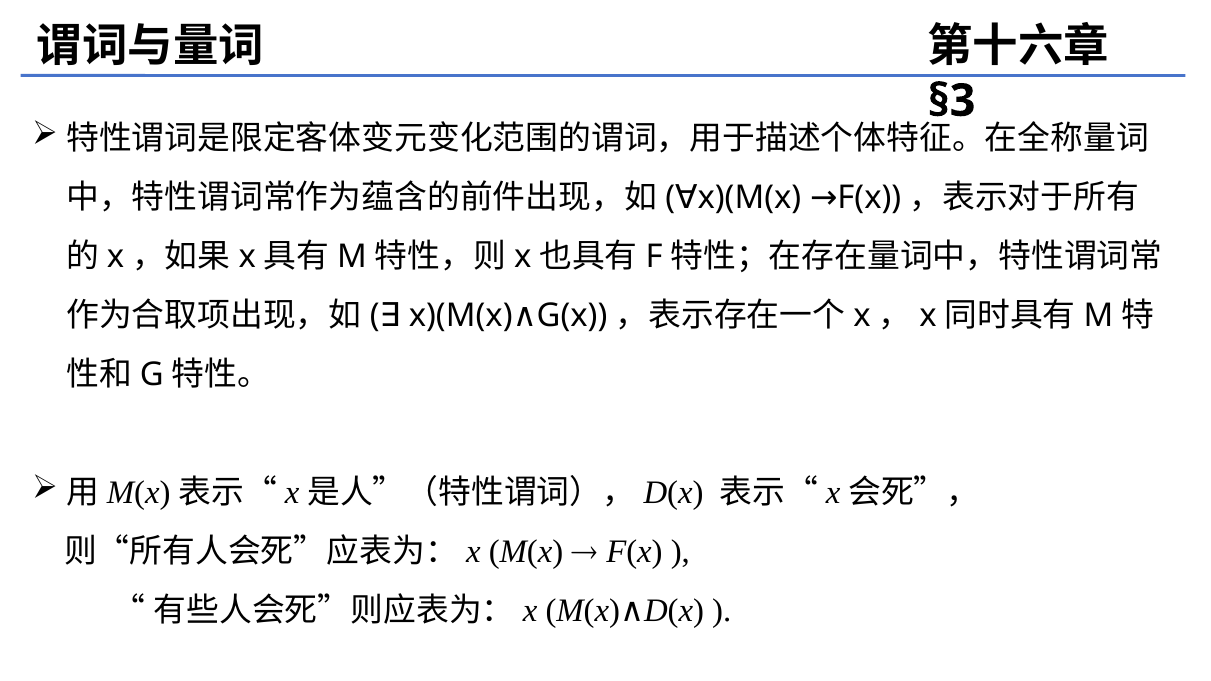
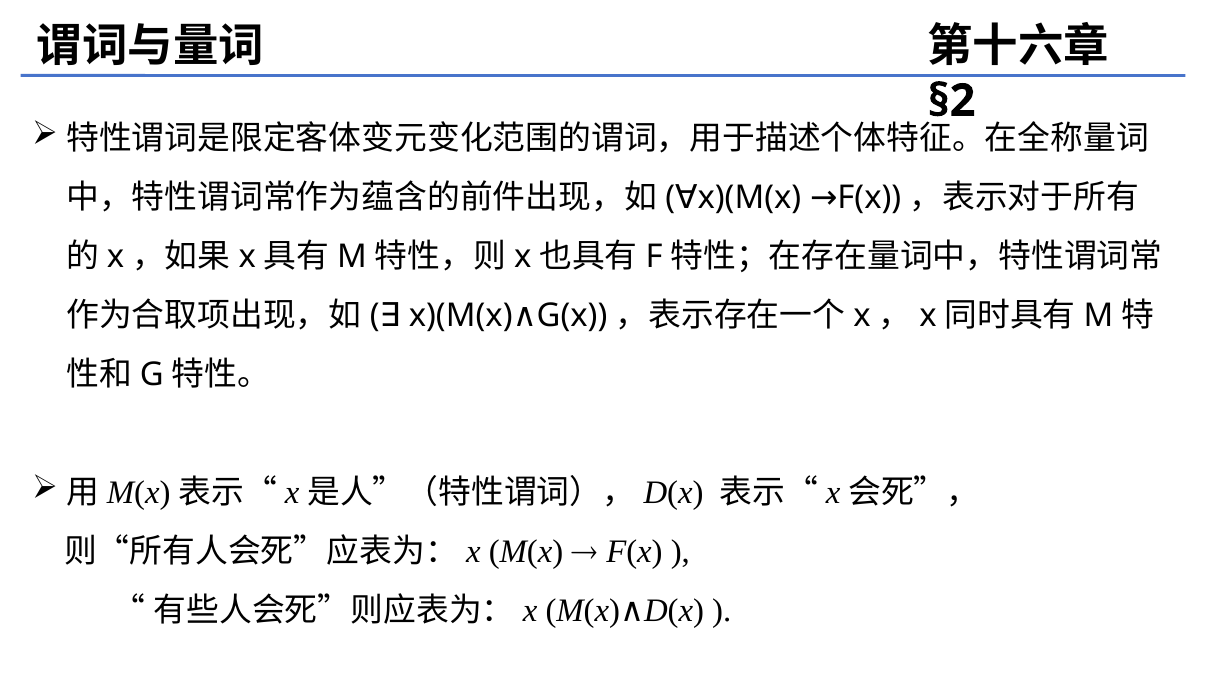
§3: §3 -> §2
